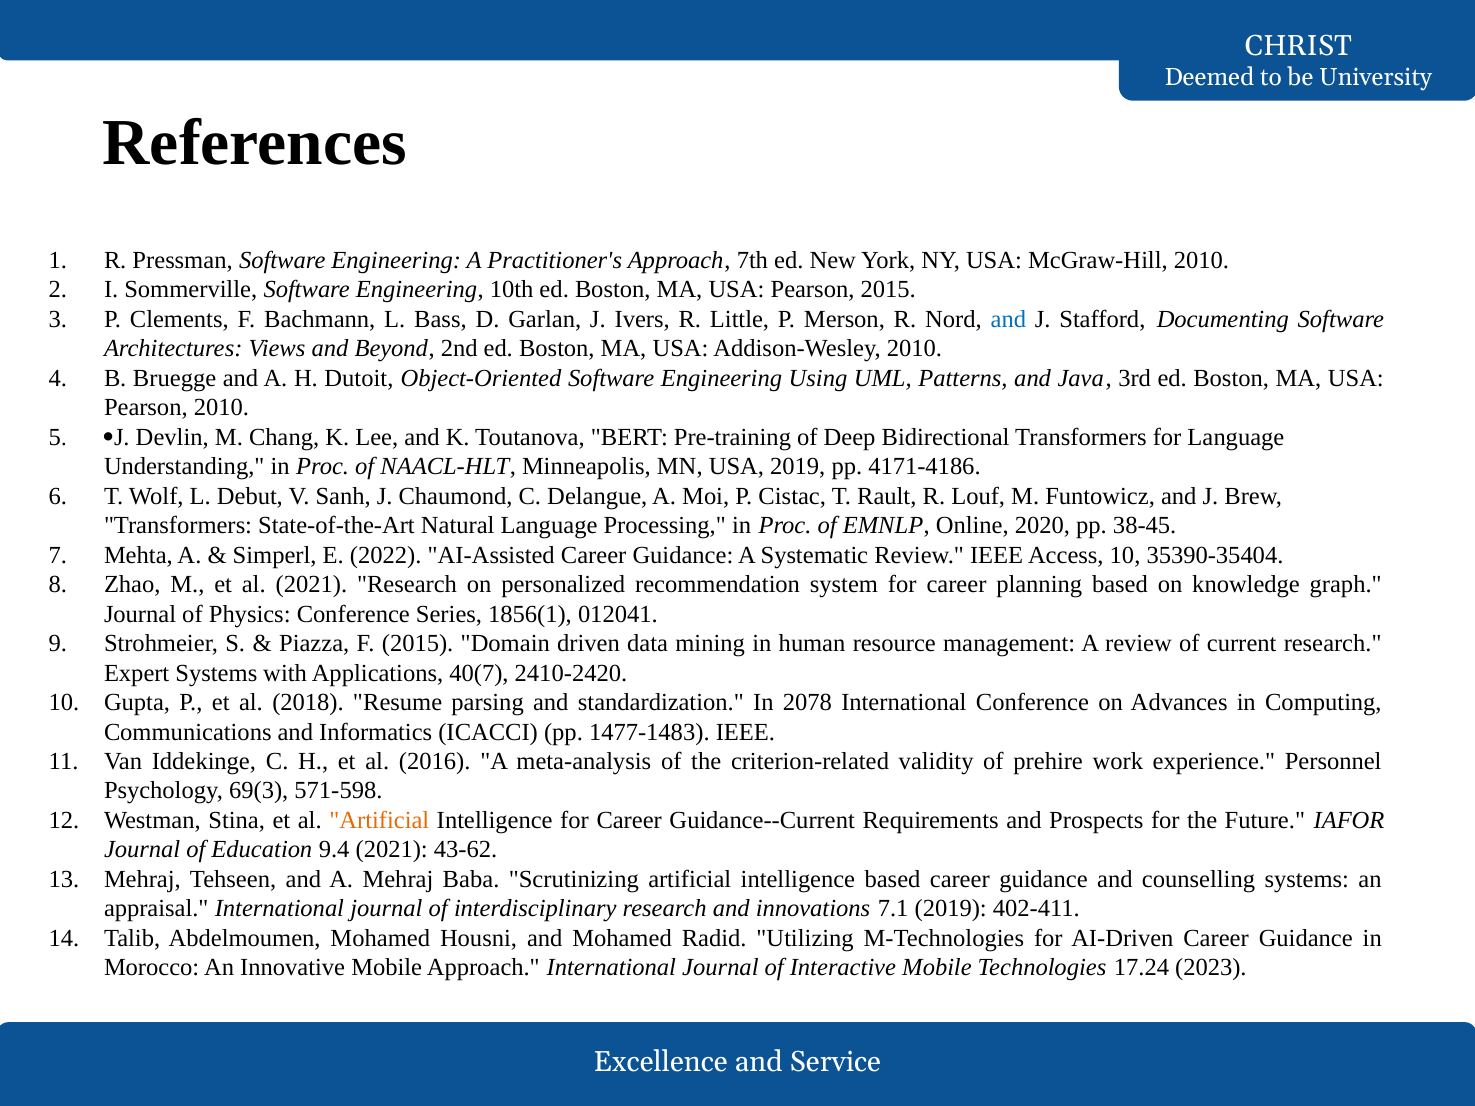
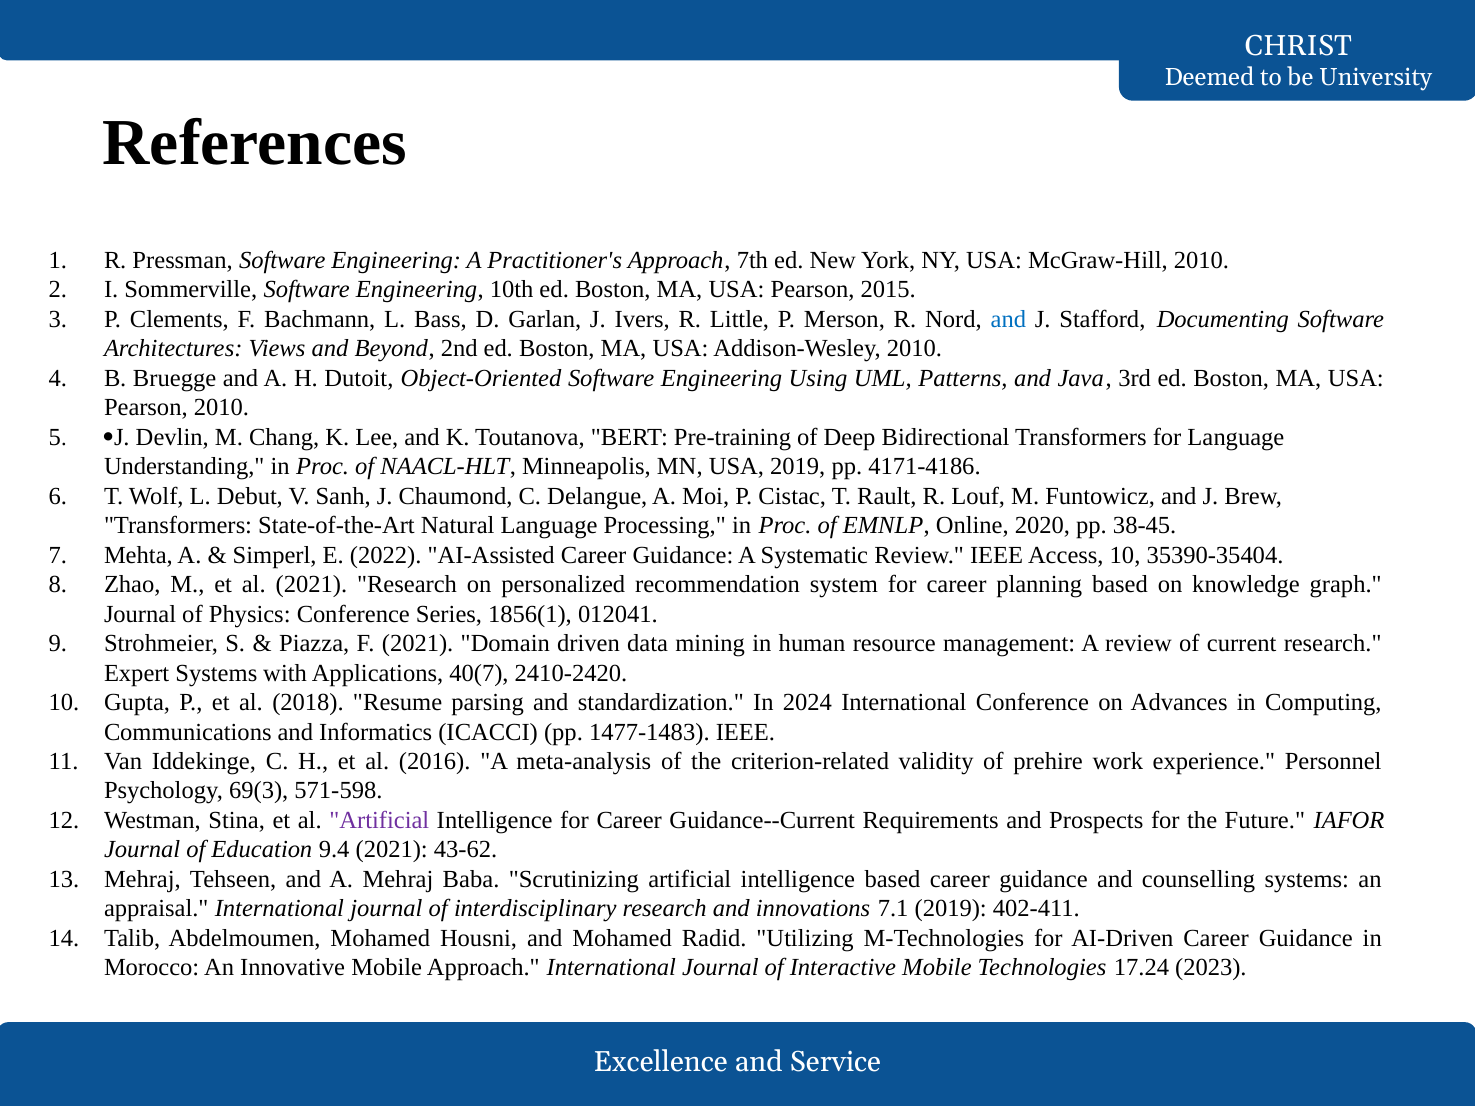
F 2015: 2015 -> 2021
2078: 2078 -> 2024
Artificial at (379, 821) colour: orange -> purple
